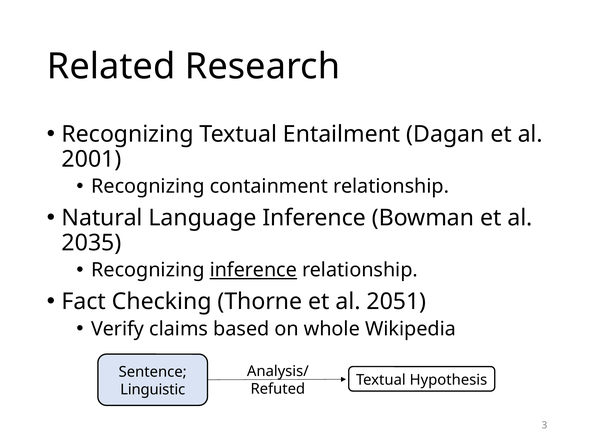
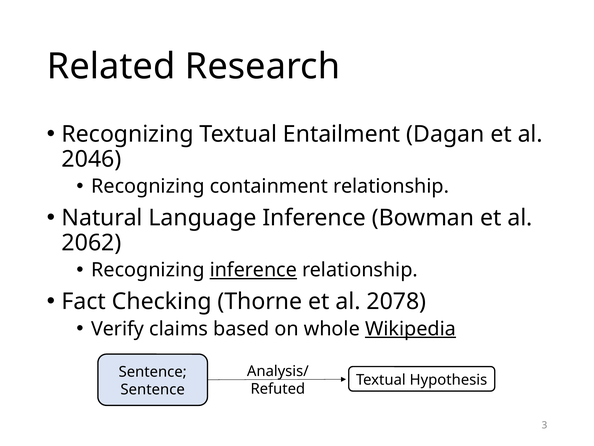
2001: 2001 -> 2046
2035: 2035 -> 2062
2051: 2051 -> 2078
Wikipedia underline: none -> present
Linguistic at (153, 389): Linguistic -> Sentence
